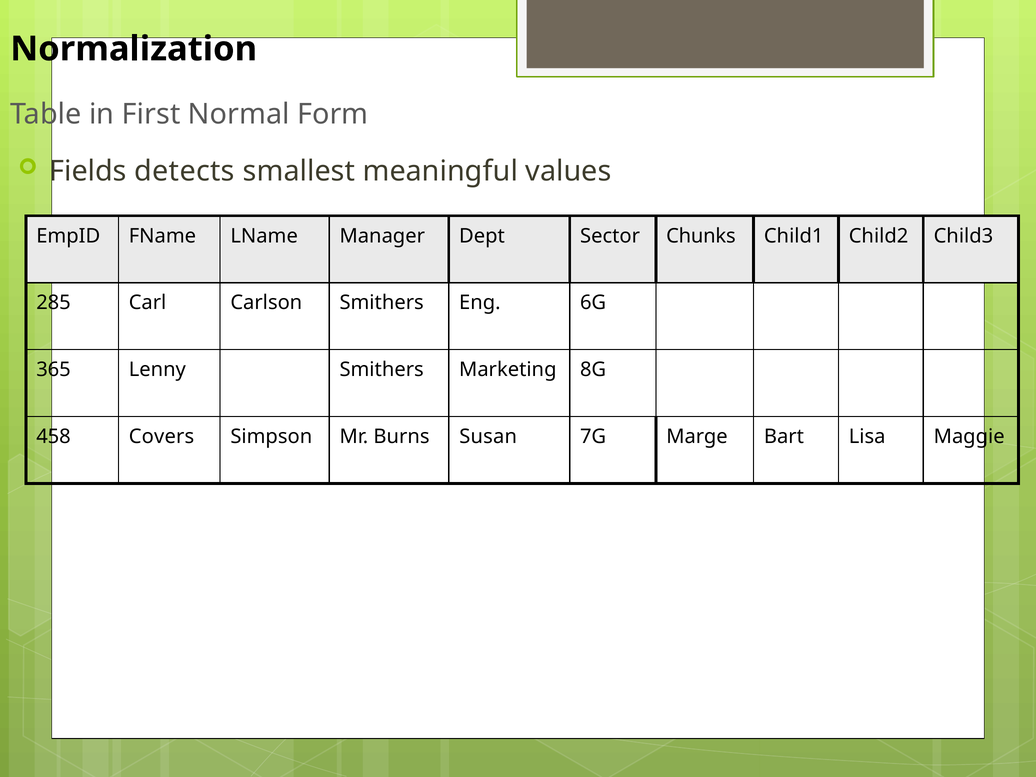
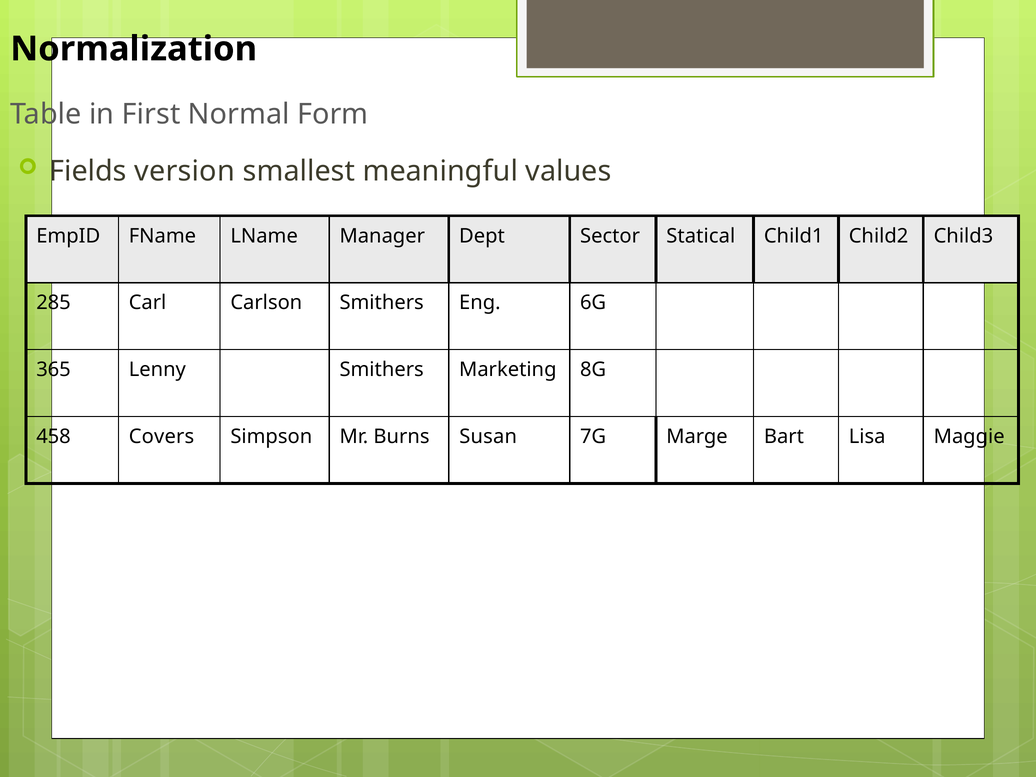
detects: detects -> version
Chunks: Chunks -> Statical
